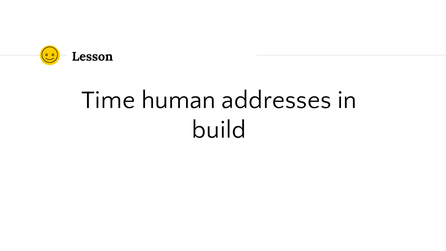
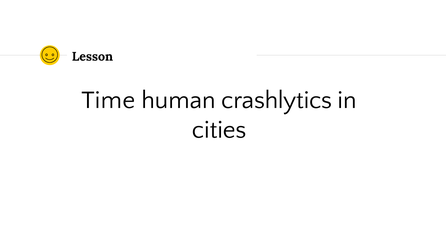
addresses: addresses -> crashlytics
build: build -> cities
